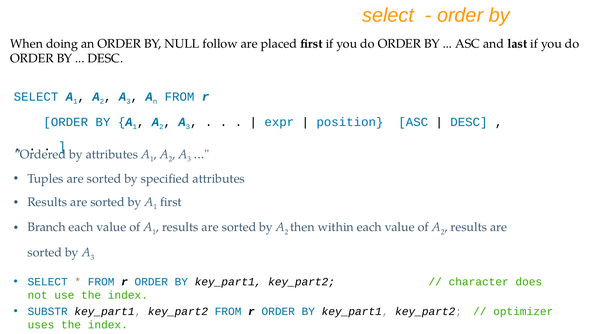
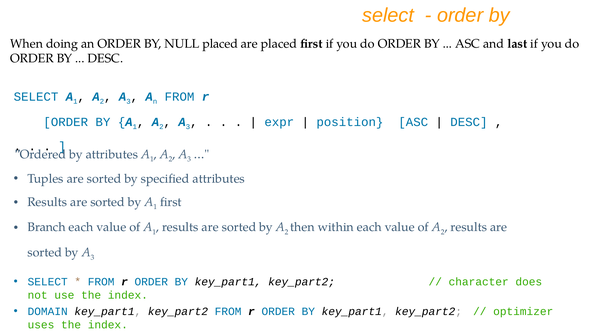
NULL follow: follow -> placed
SUBSTR: SUBSTR -> DOMAIN
